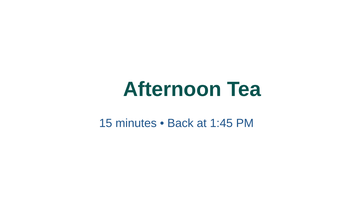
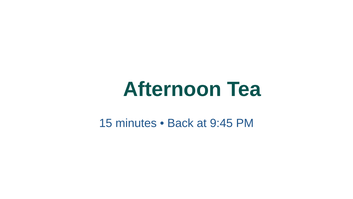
1:45: 1:45 -> 9:45
